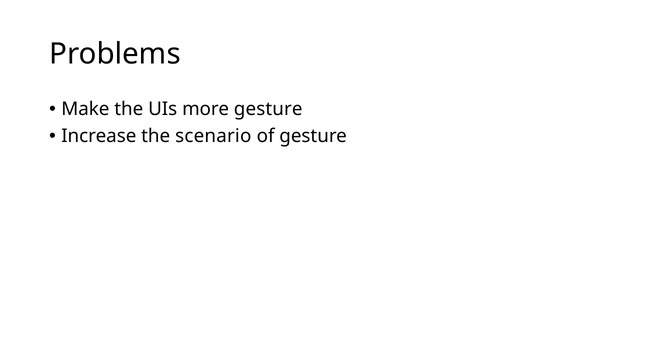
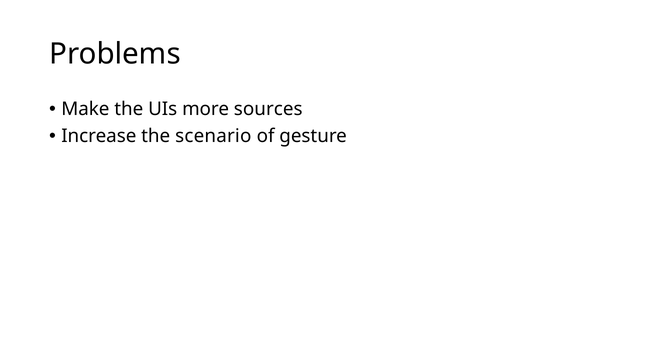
more gesture: gesture -> sources
